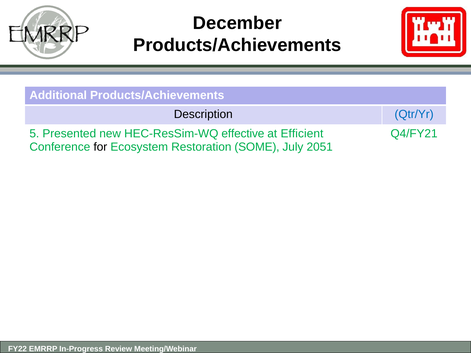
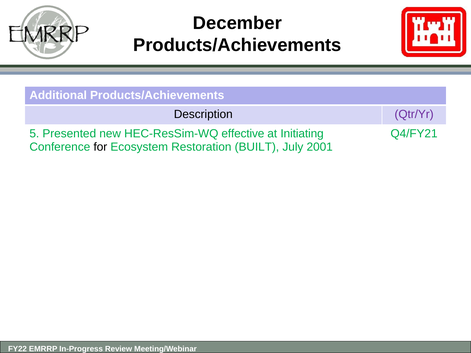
Qtr/Yr colour: blue -> purple
Efficient: Efficient -> Initiating
SOME: SOME -> BUILT
2051: 2051 -> 2001
